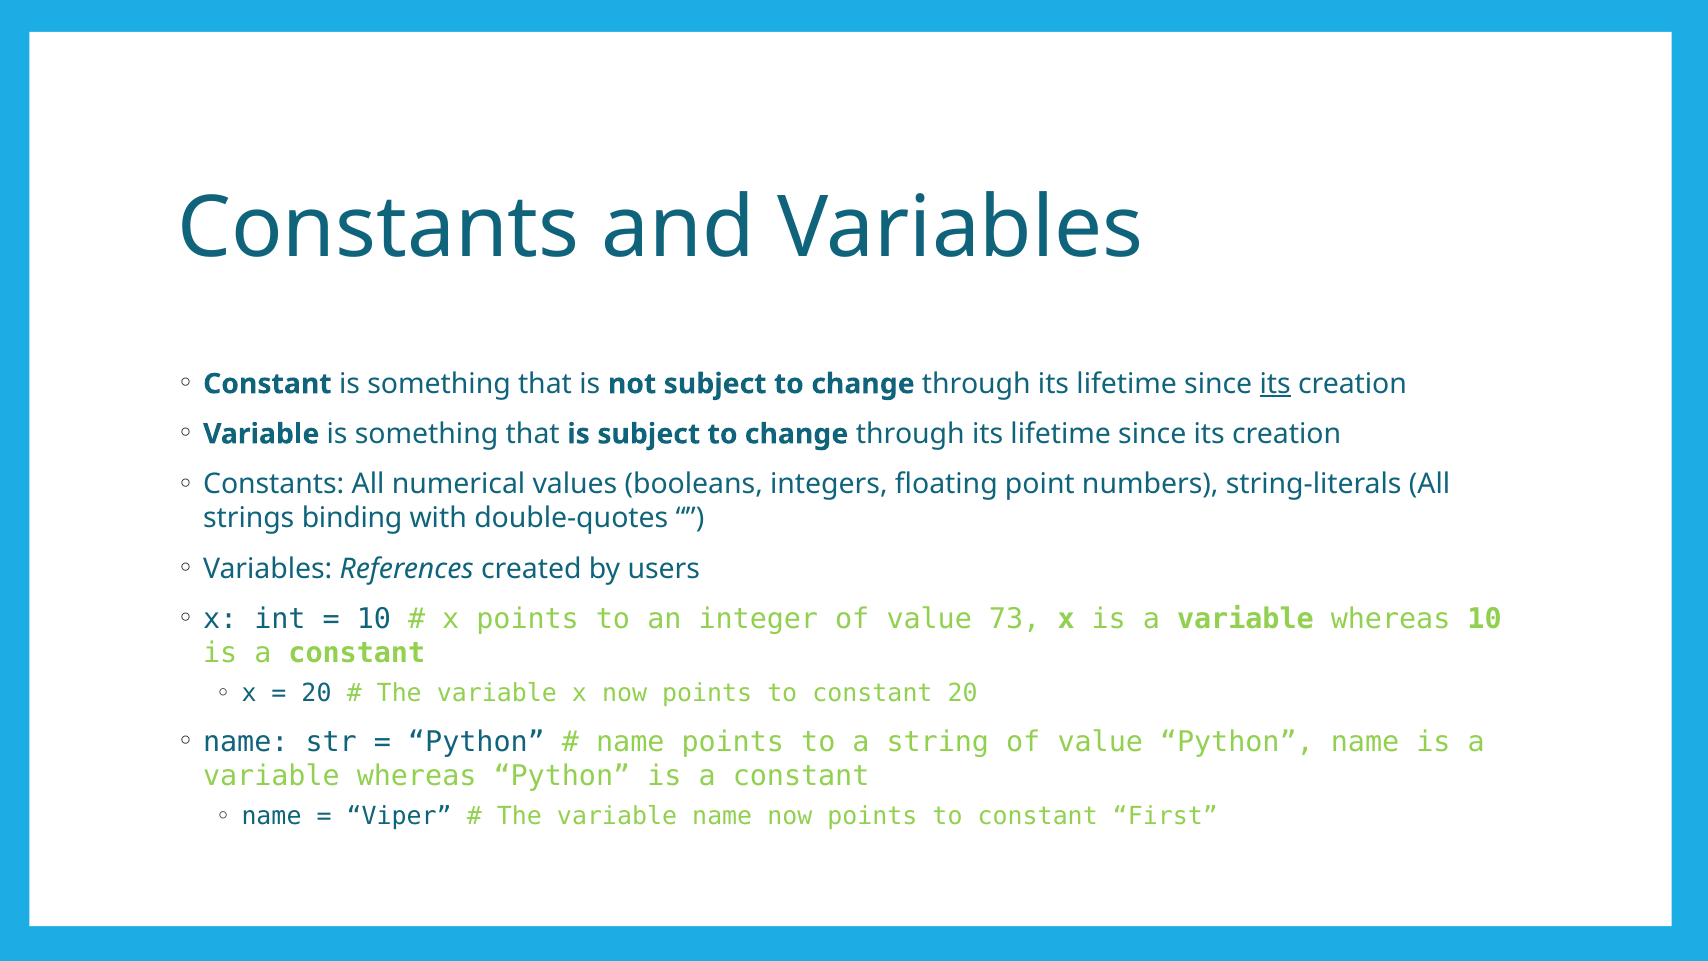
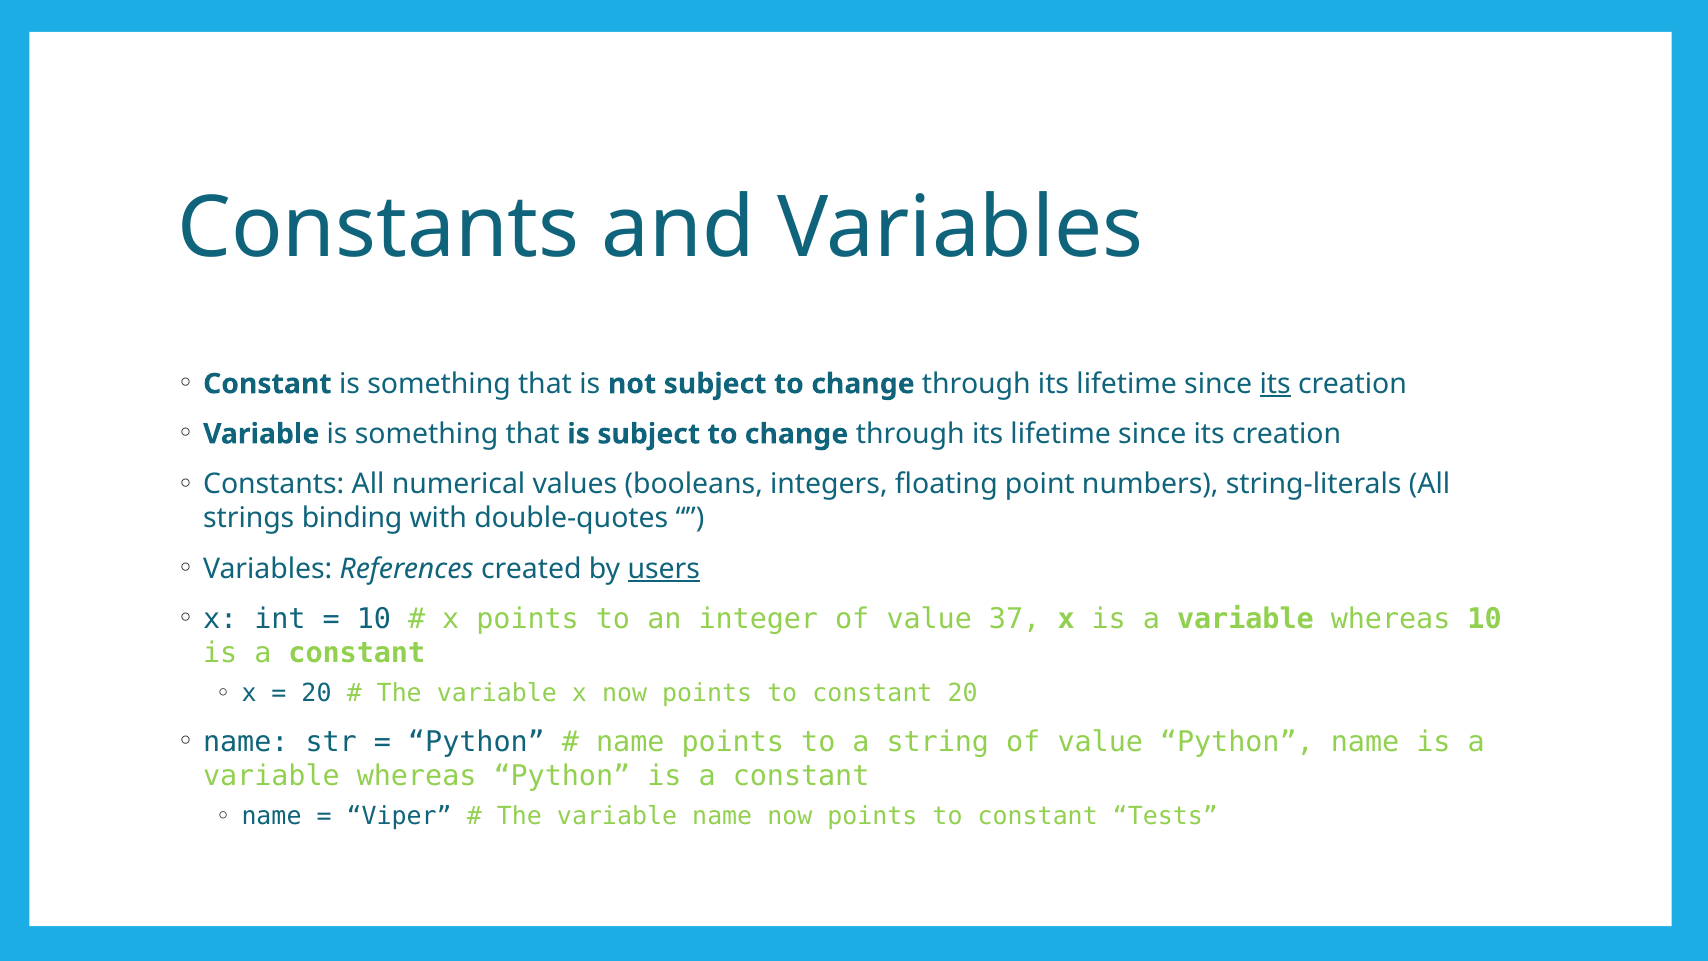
users underline: none -> present
73: 73 -> 37
First: First -> Tests
